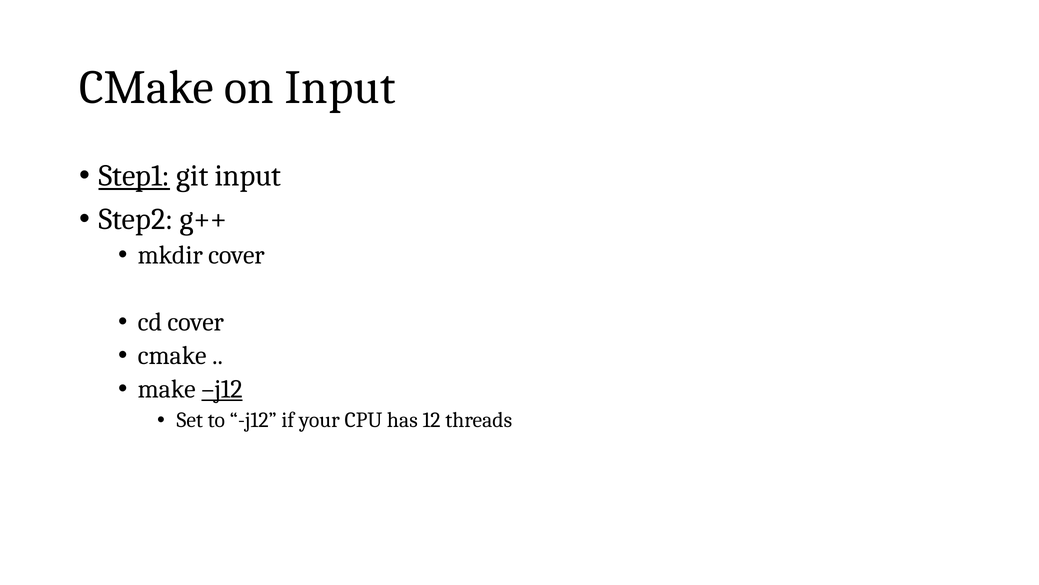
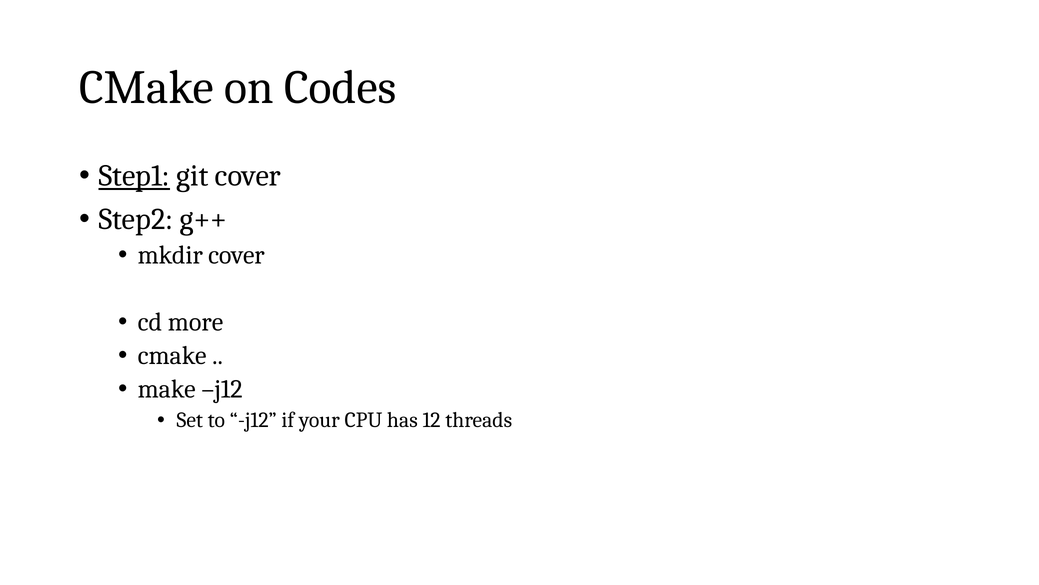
on Input: Input -> Codes
git input: input -> cover
cd cover: cover -> more
j12 at (222, 389) underline: present -> none
